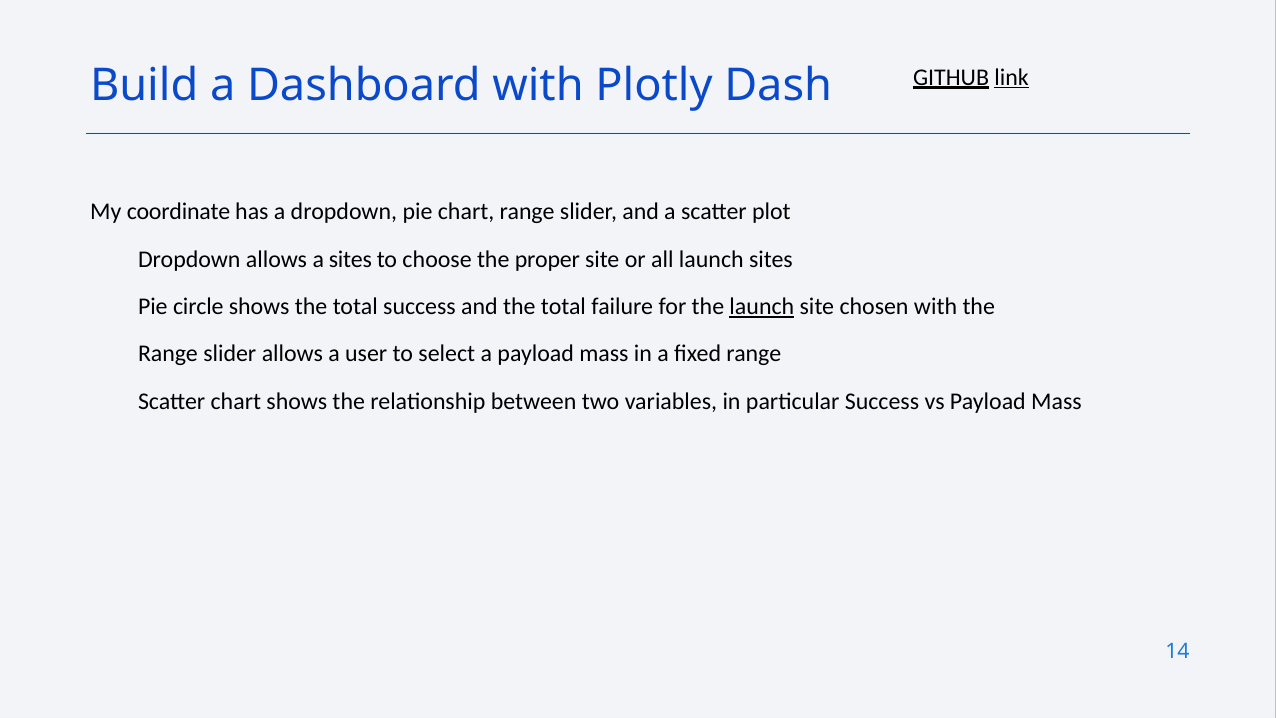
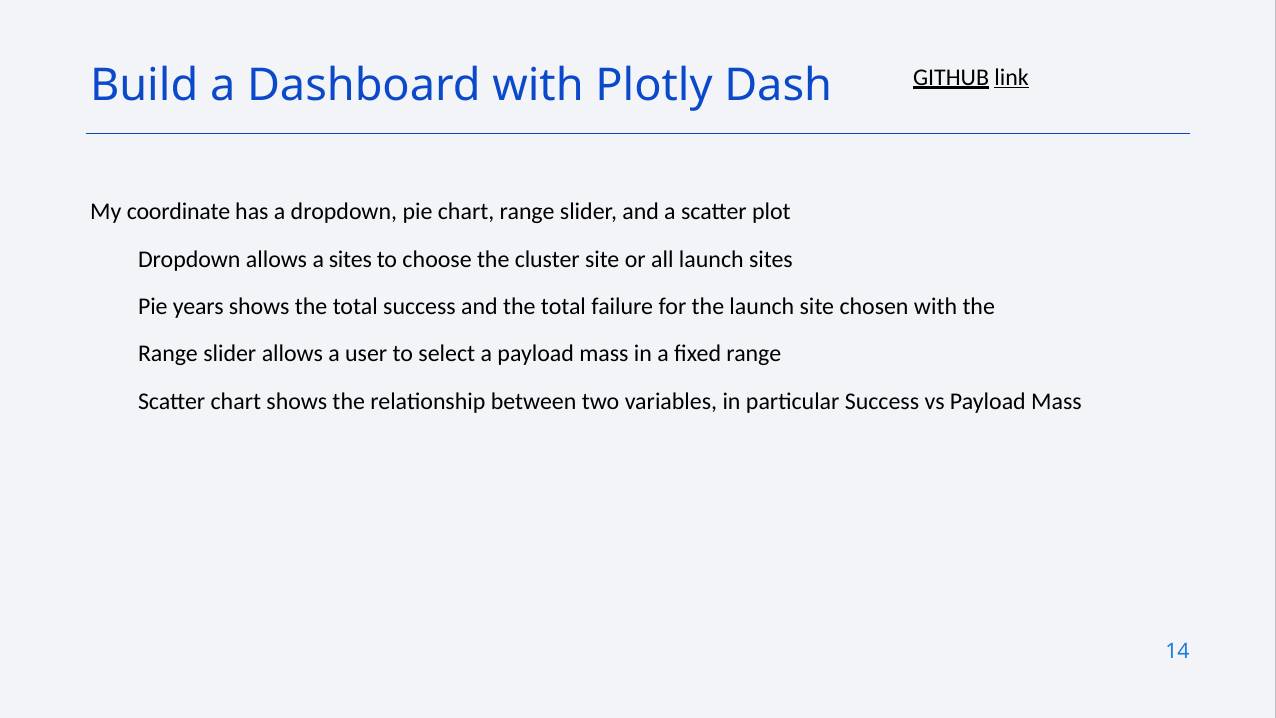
proper: proper -> cluster
circle: circle -> years
launch at (762, 307) underline: present -> none
